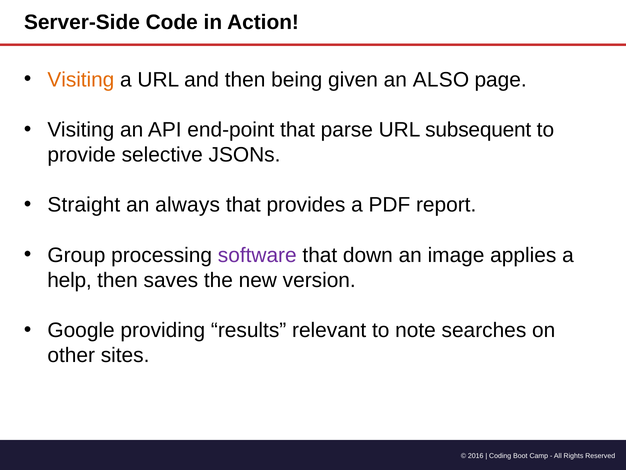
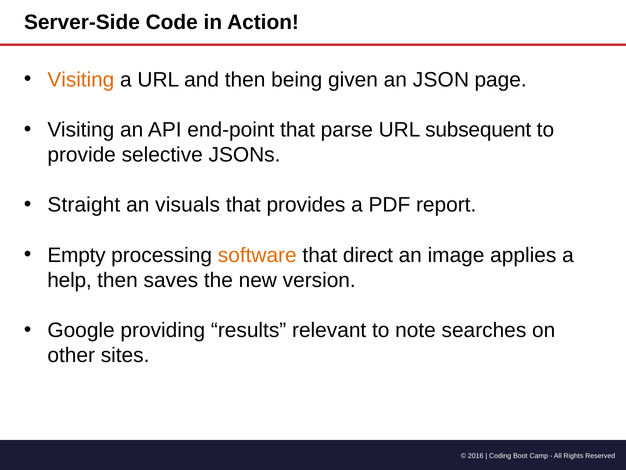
ALSO: ALSO -> JSON
always: always -> visuals
Group: Group -> Empty
software colour: purple -> orange
down: down -> direct
